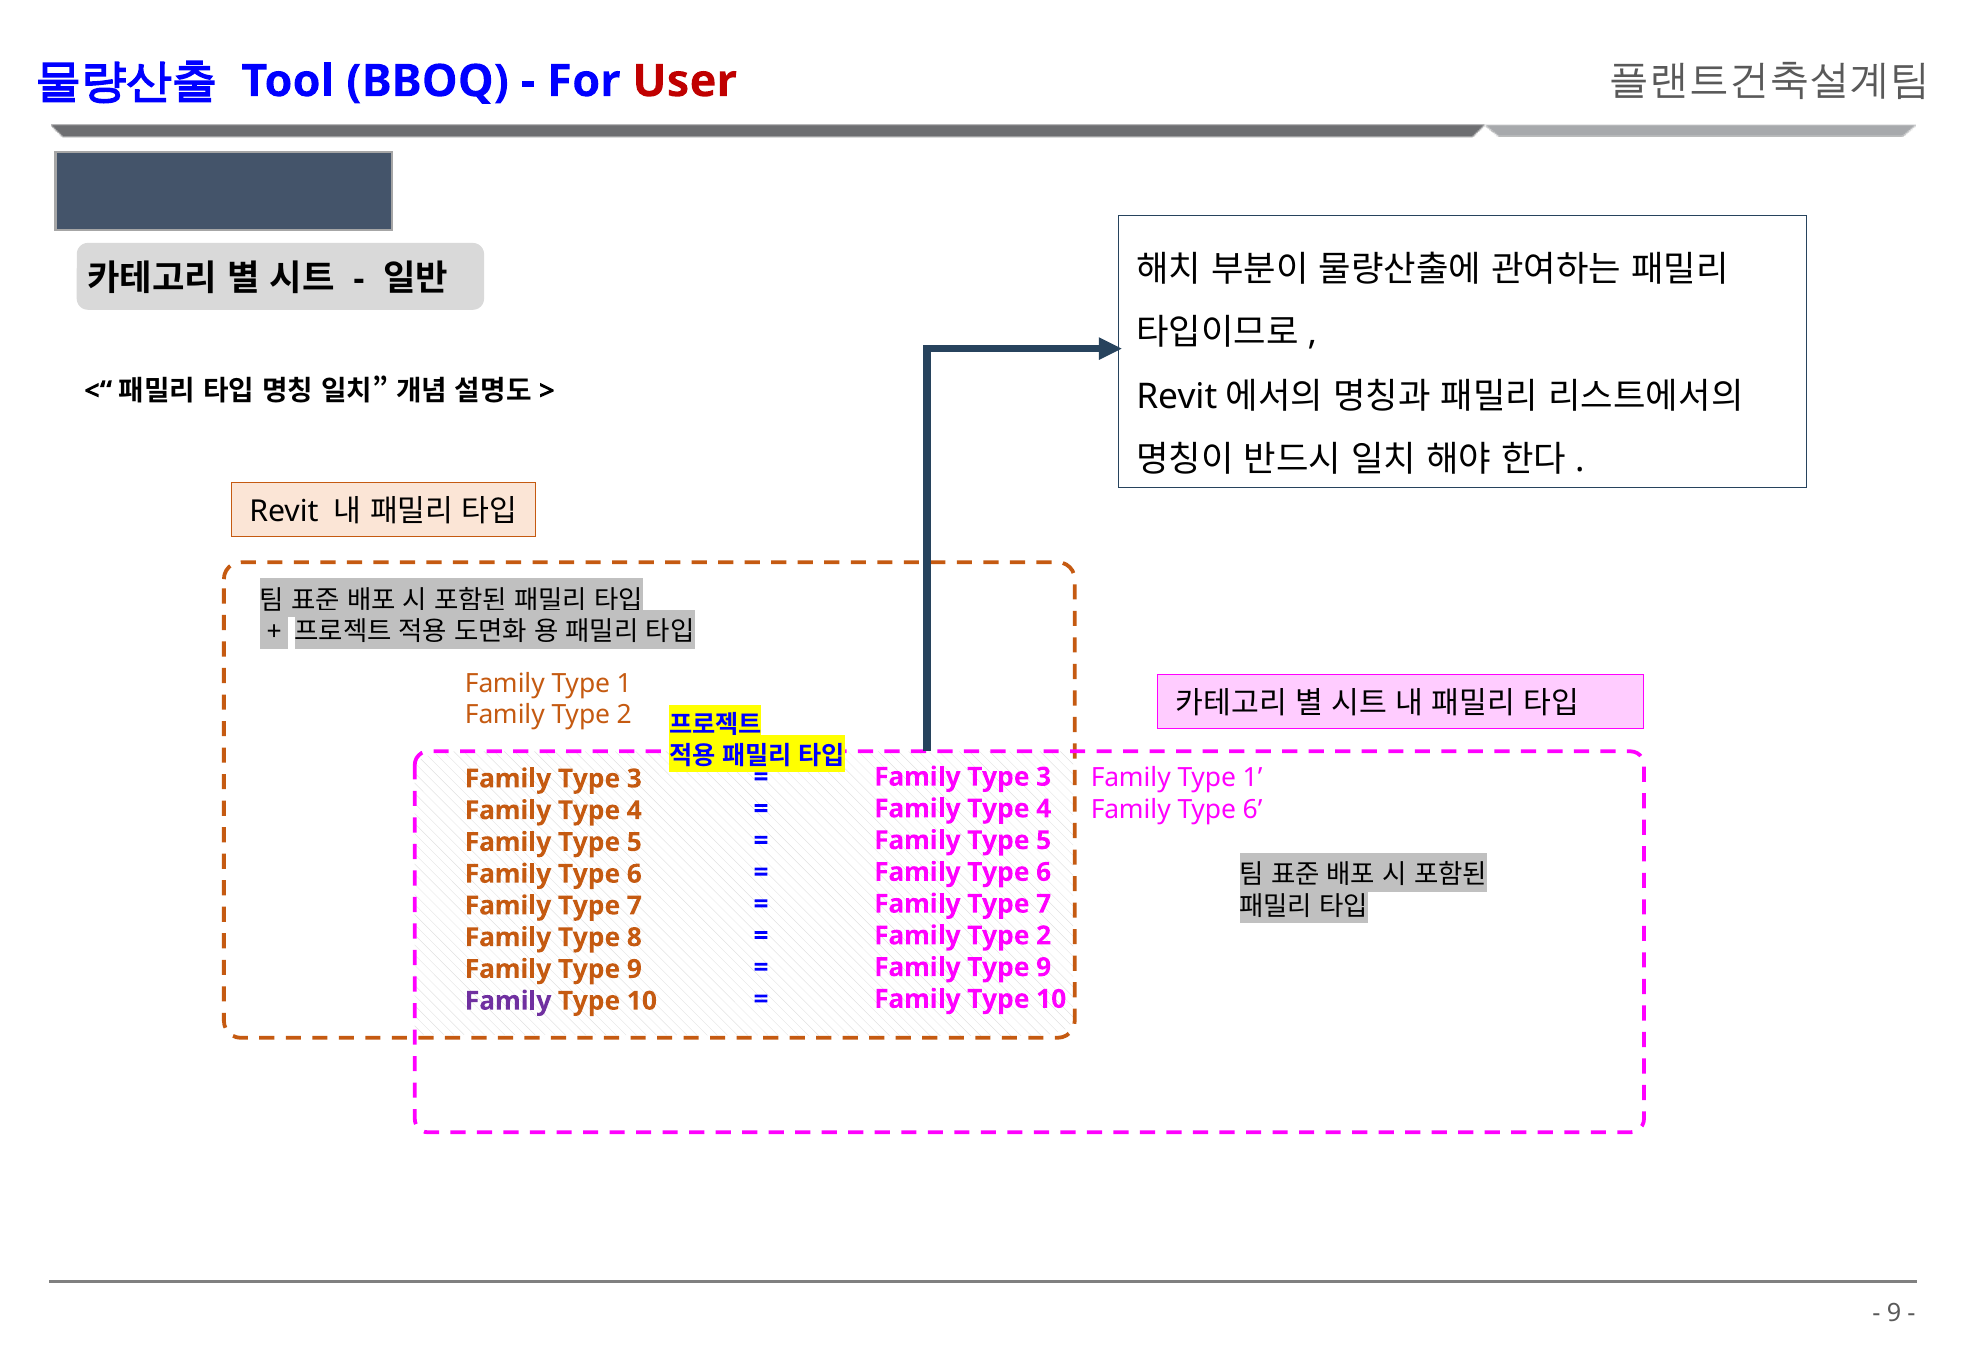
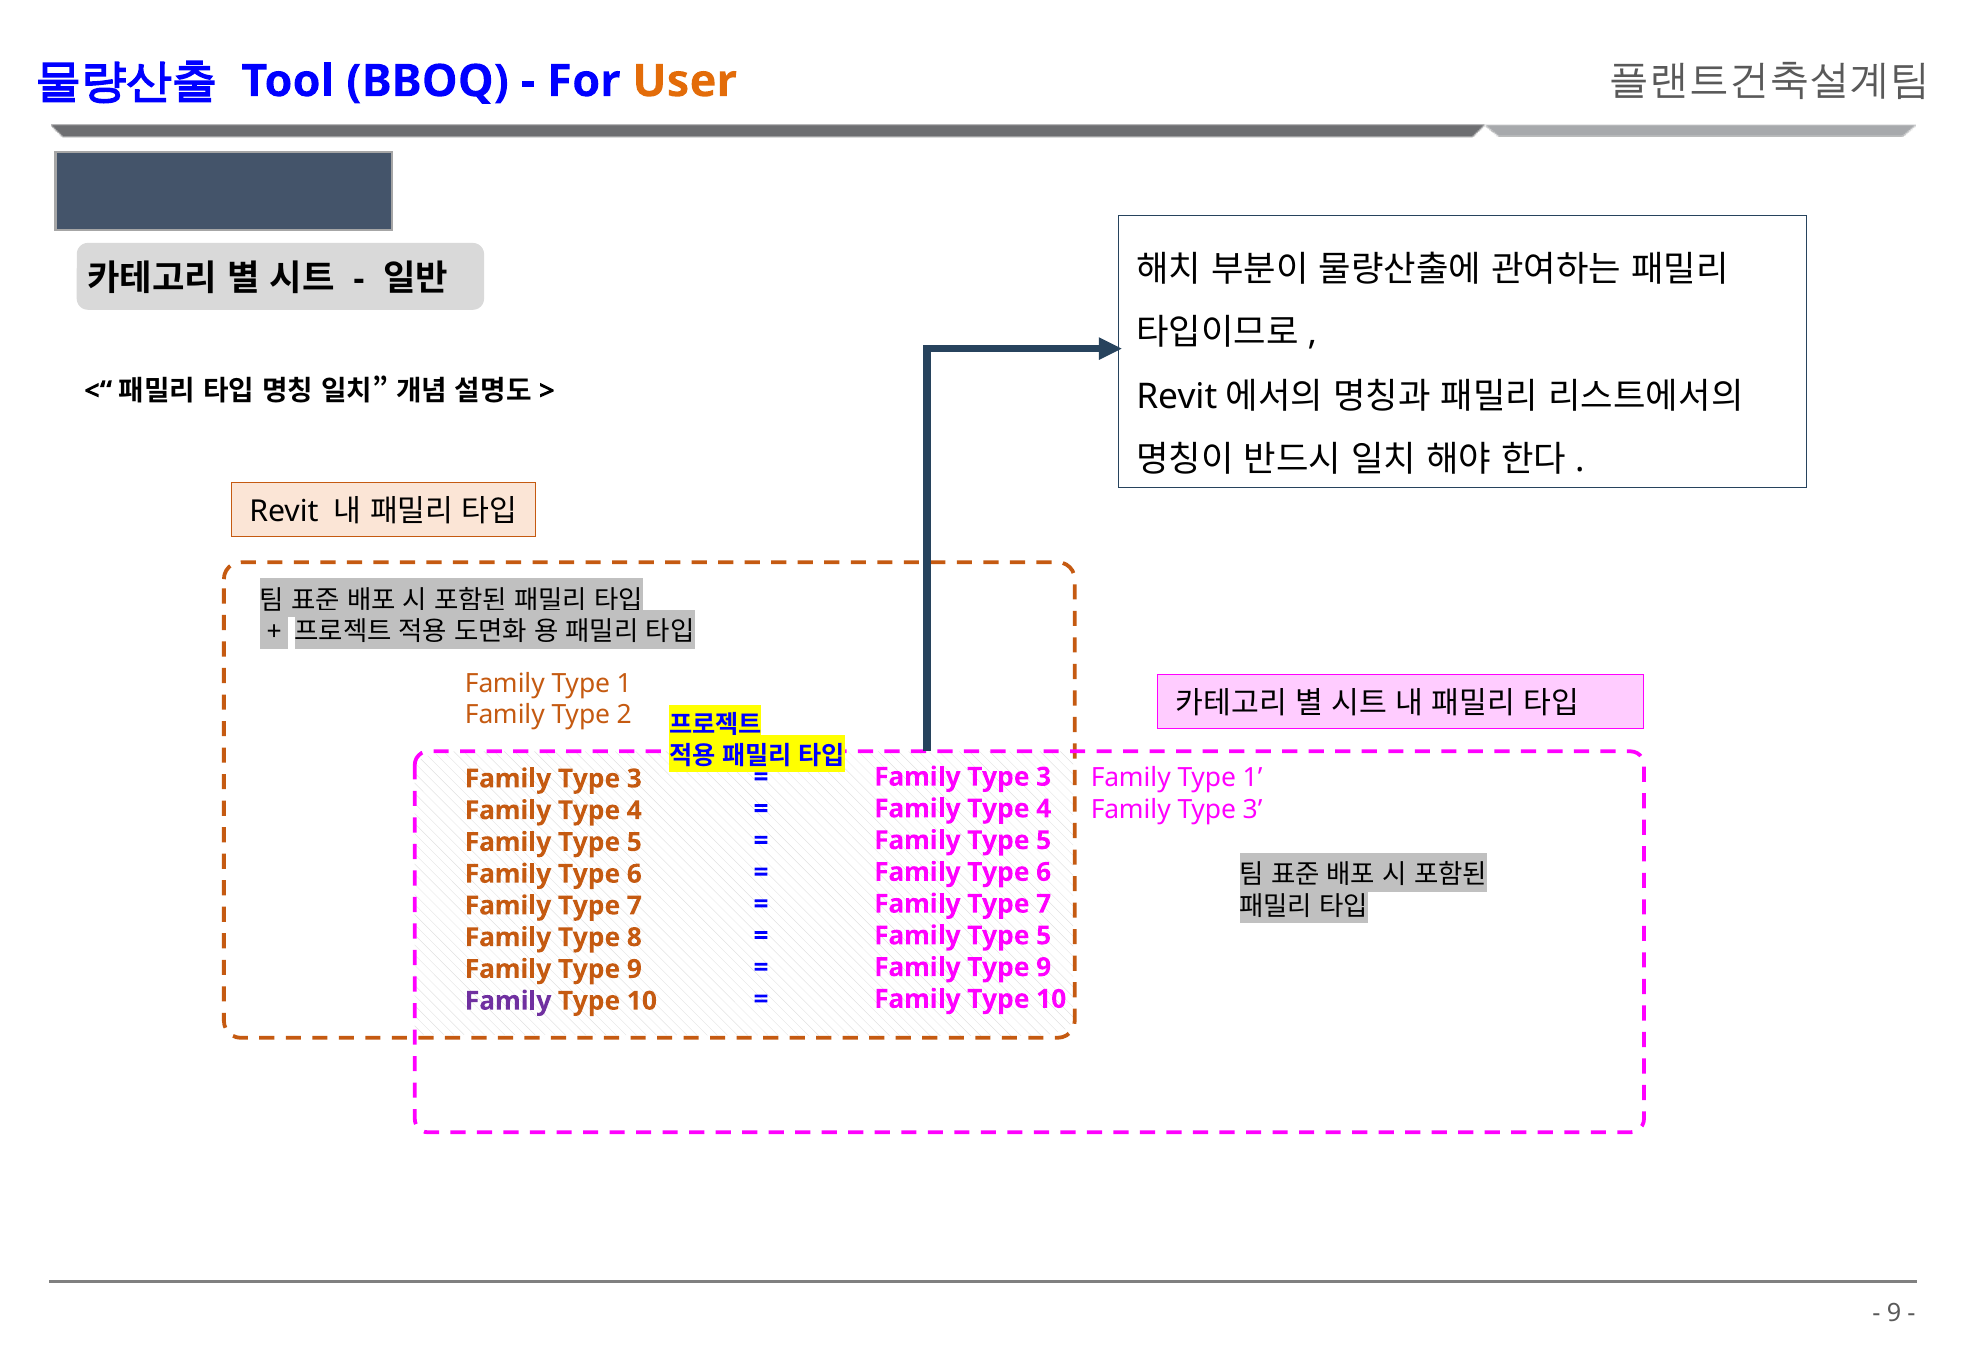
User colour: red -> orange
6 at (1253, 810): 6 -> 3
2 at (1044, 935): 2 -> 5
